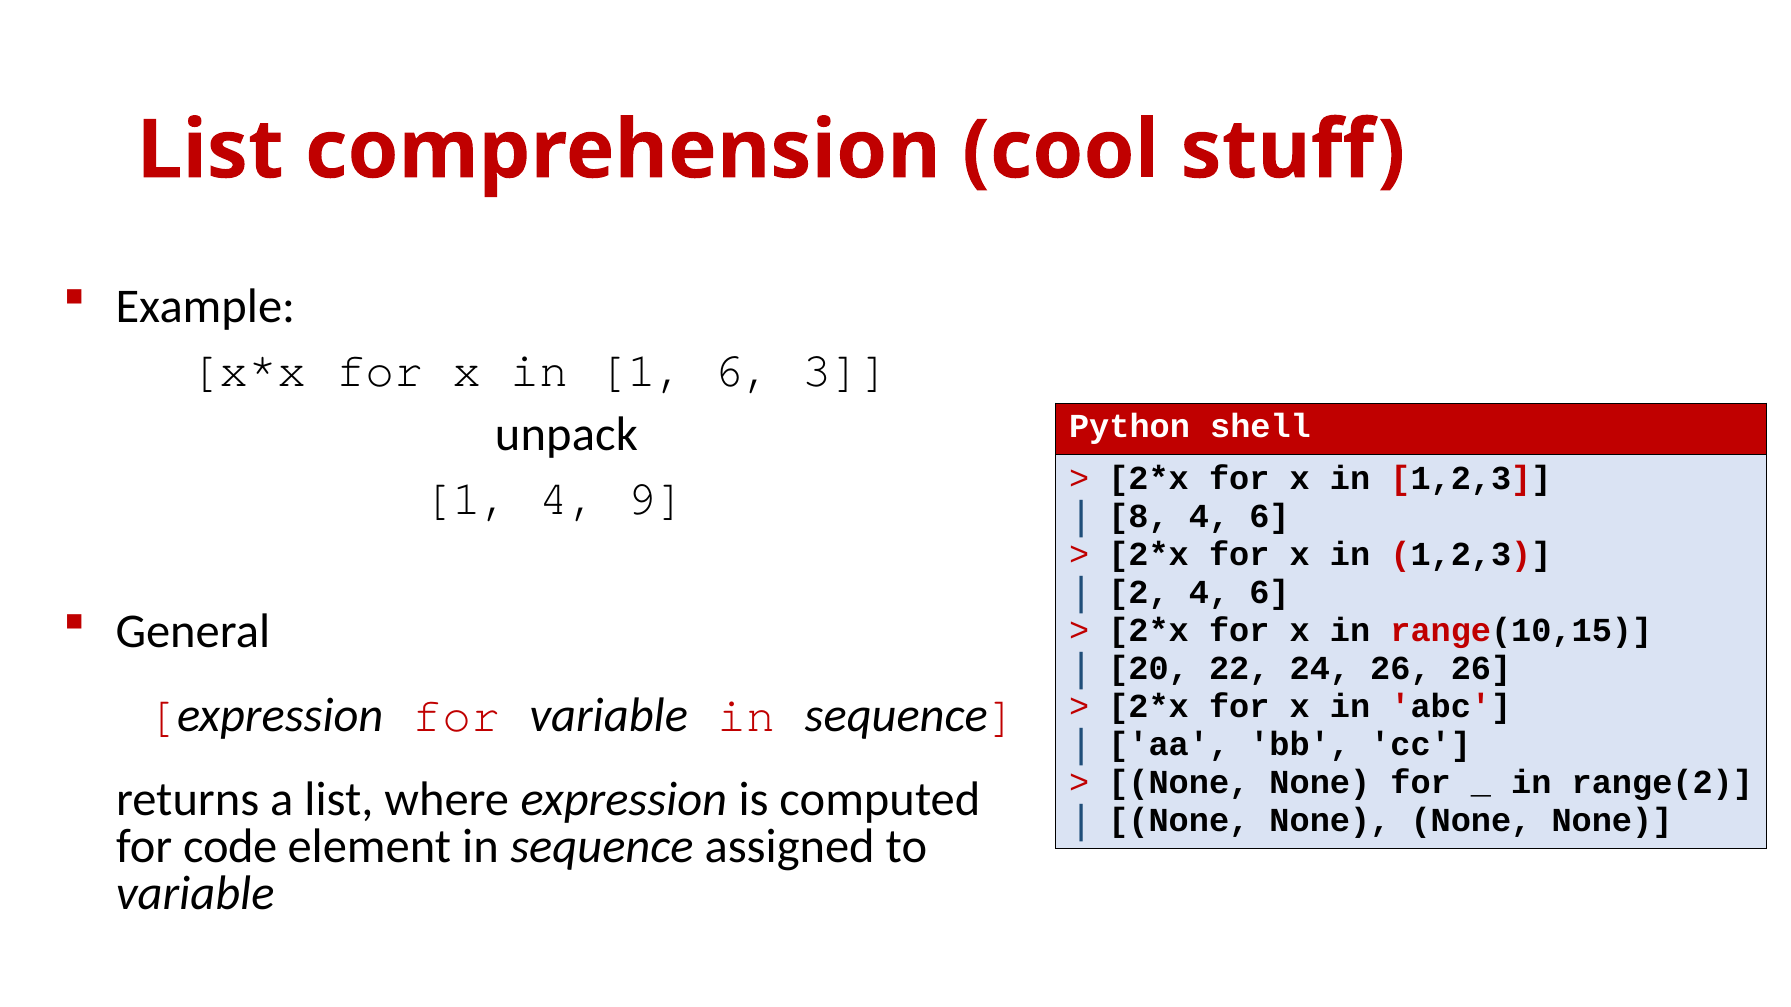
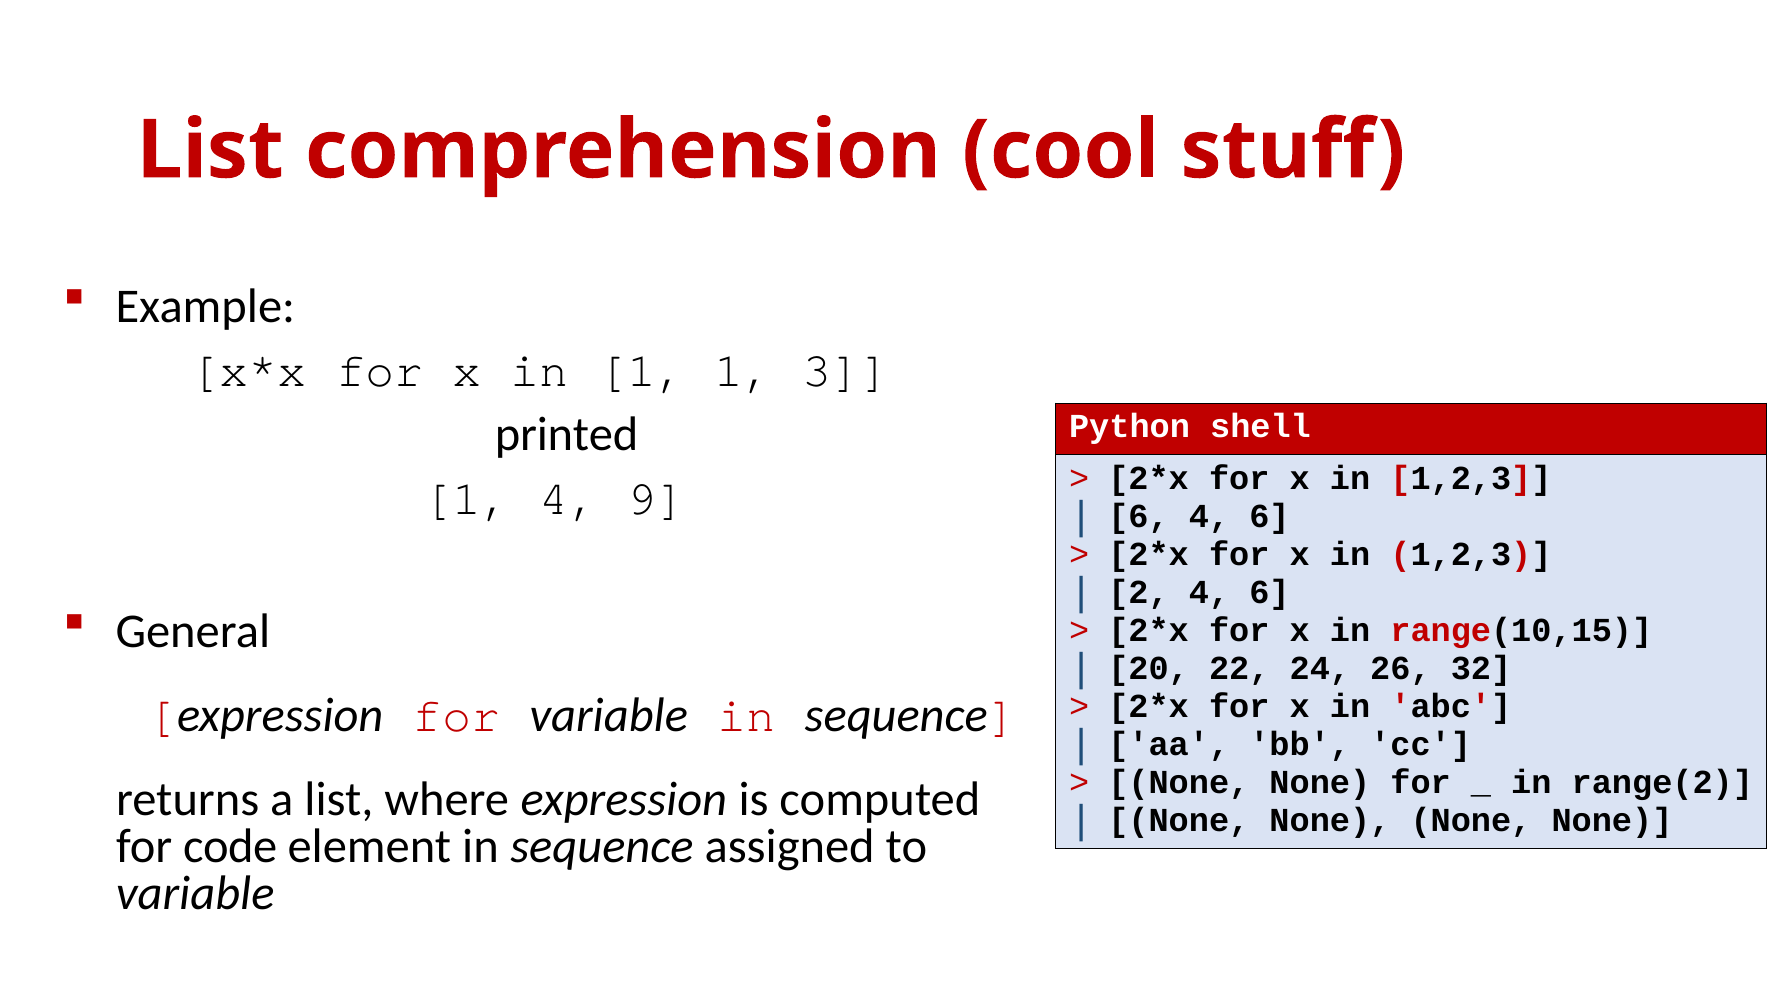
1 6: 6 -> 1
unpack: unpack -> printed
8 at (1138, 516): 8 -> 6
26 26: 26 -> 32
